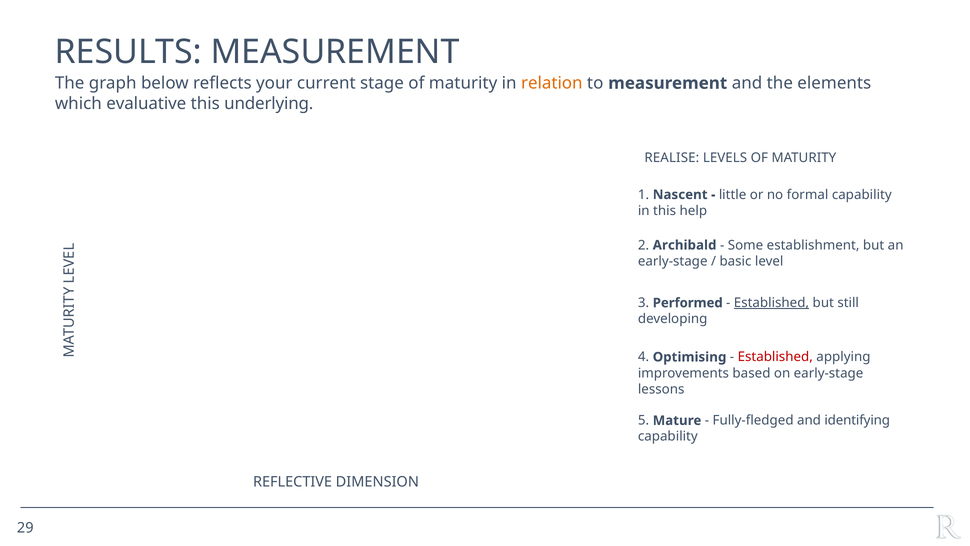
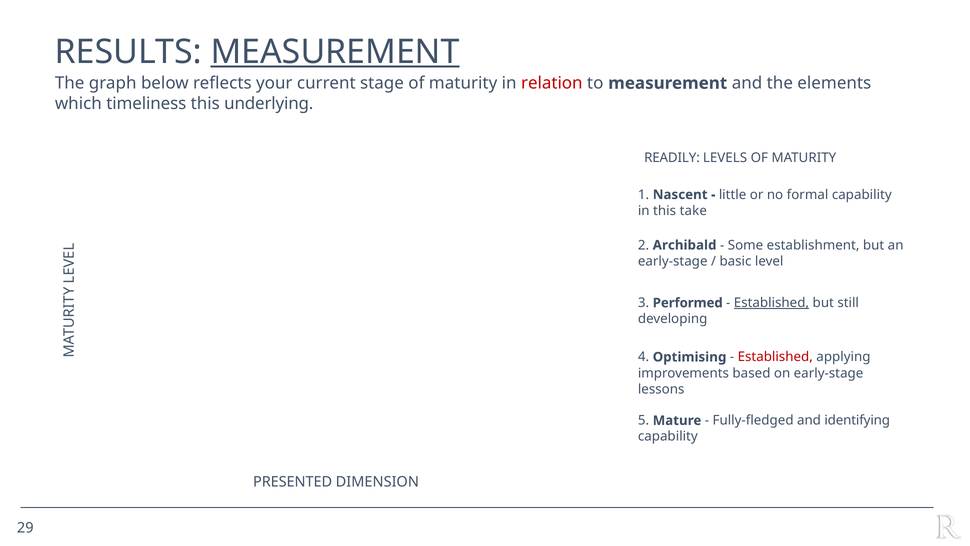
MEASUREMENT at (335, 52) underline: none -> present
relation colour: orange -> red
evaluative: evaluative -> timeliness
REALISE: REALISE -> READILY
help: help -> take
REFLECTIVE: REFLECTIVE -> PRESENTED
